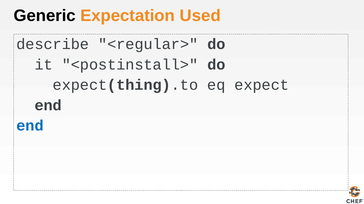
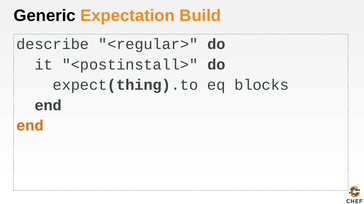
Used: Used -> Build
expect: expect -> blocks
end at (30, 126) colour: blue -> orange
